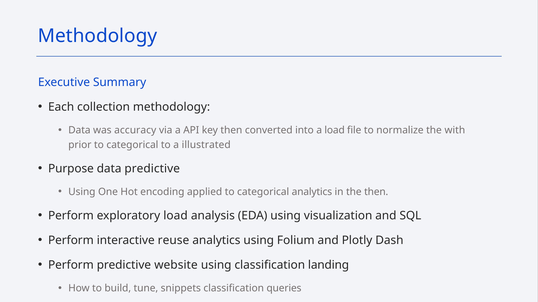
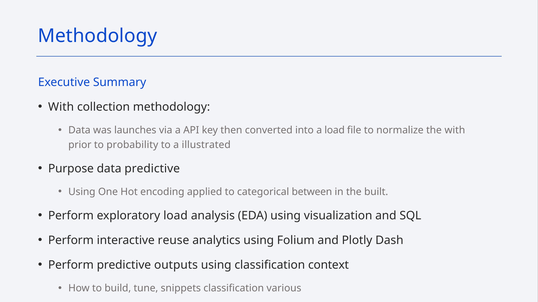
Each at (61, 107): Each -> With
accuracy: accuracy -> launches
prior to categorical: categorical -> probability
categorical analytics: analytics -> between
the then: then -> built
website: website -> outputs
landing: landing -> context
queries: queries -> various
